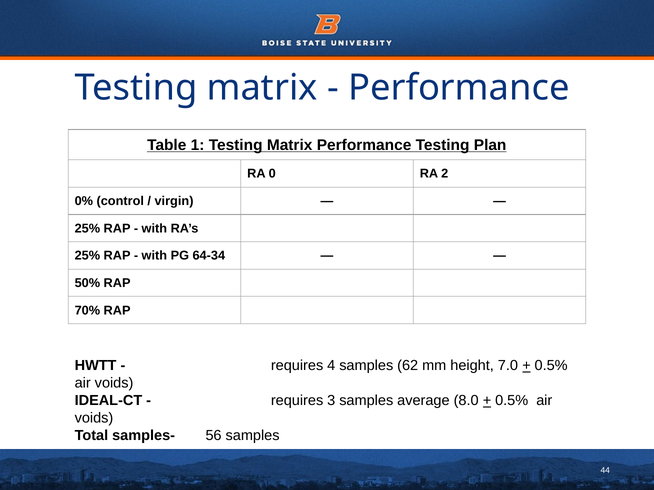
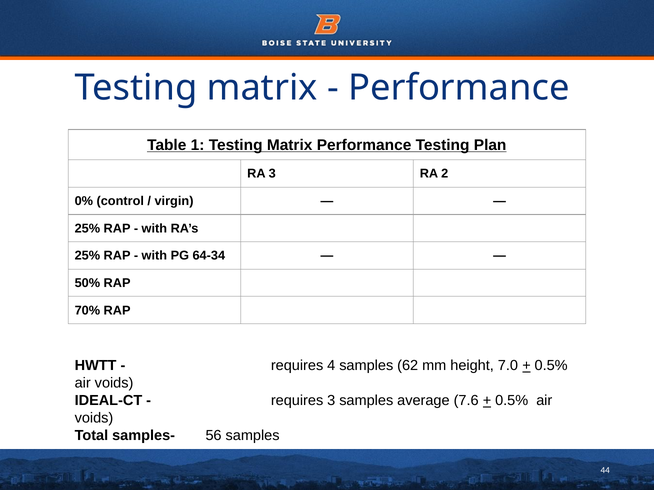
RA 0: 0 -> 3
8.0: 8.0 -> 7.6
